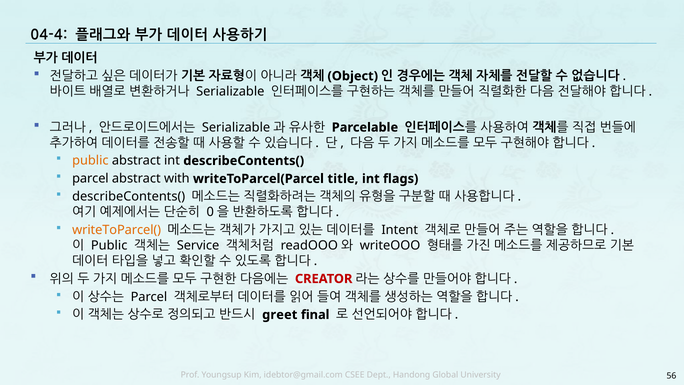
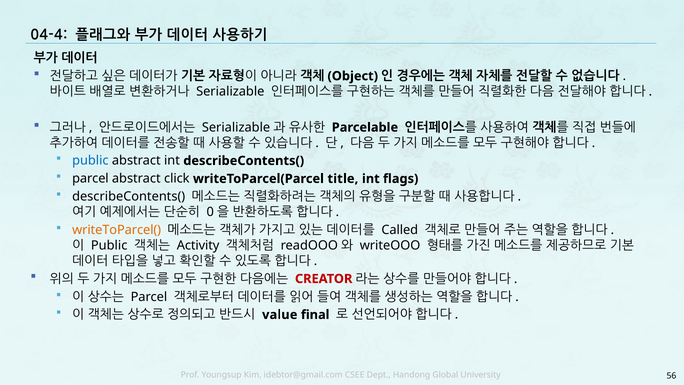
public at (90, 161) colour: orange -> blue
with: with -> click
Intent: Intent -> Called
Service: Service -> Activity
greet: greet -> value
